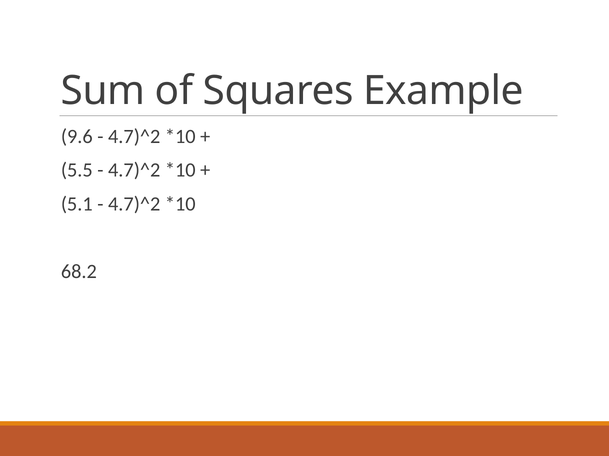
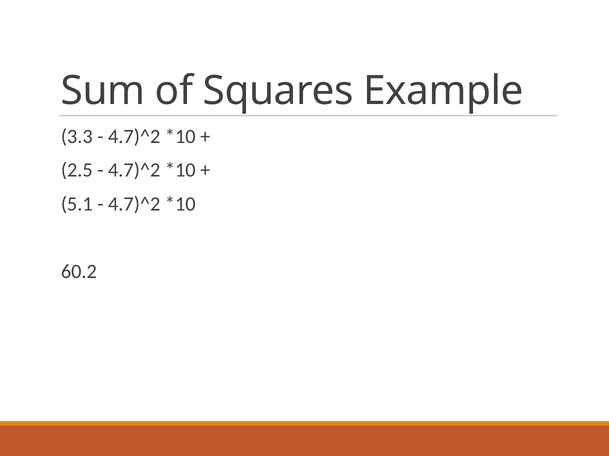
9.6: 9.6 -> 3.3
5.5: 5.5 -> 2.5
68.2: 68.2 -> 60.2
